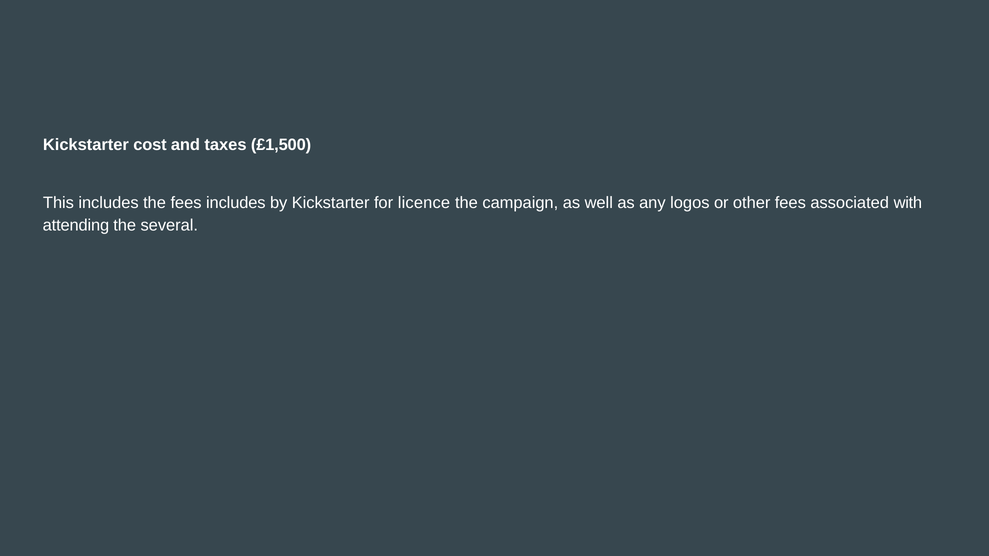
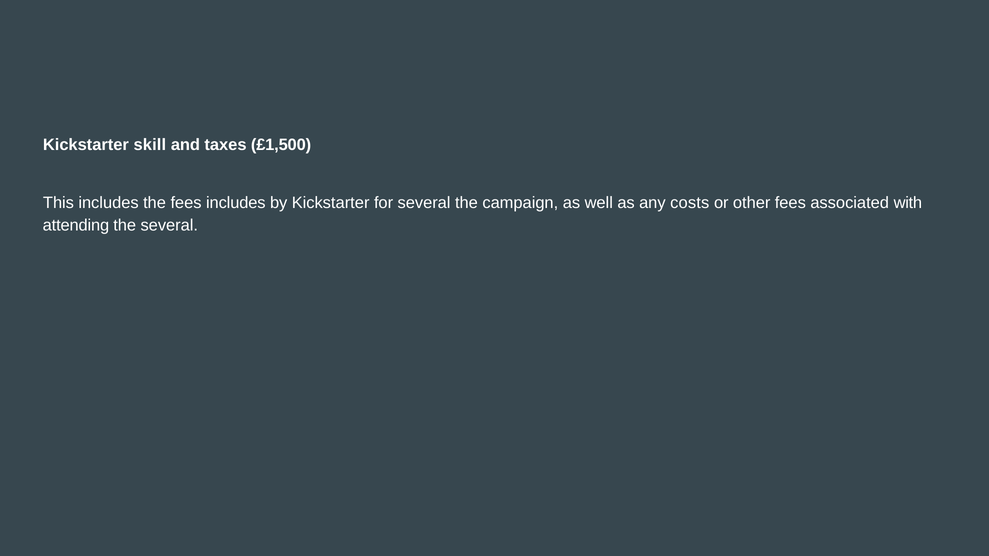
cost: cost -> skill
for licence: licence -> several
logos: logos -> costs
